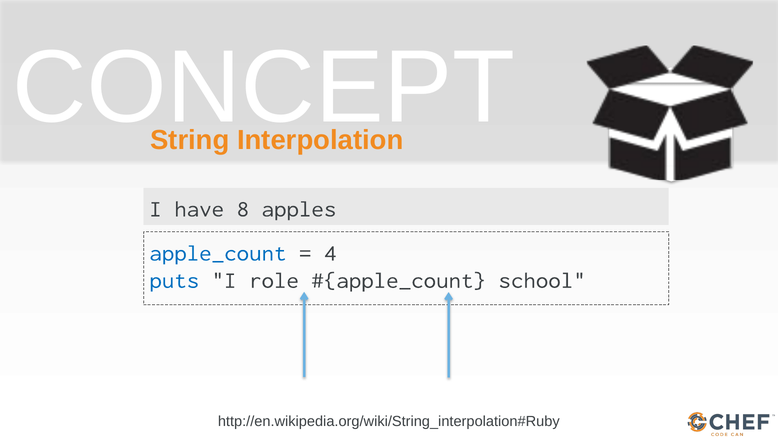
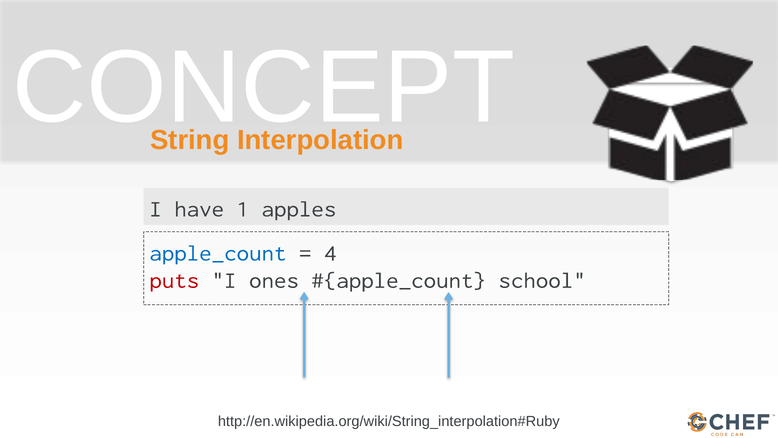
8: 8 -> 1
puts colour: blue -> red
role: role -> ones
